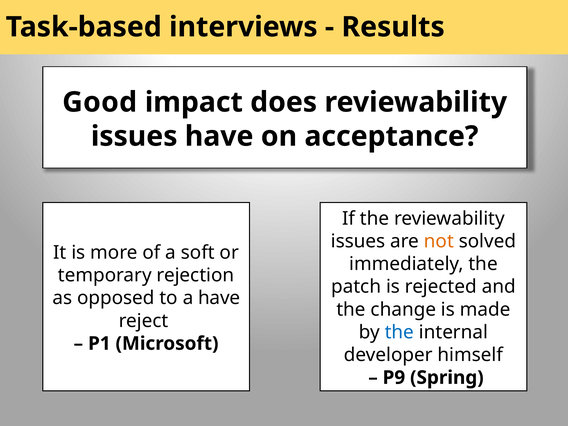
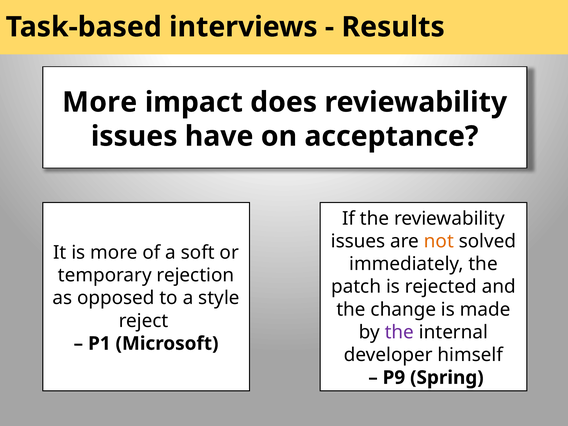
Good at (100, 102): Good -> More
a have: have -> style
the at (399, 332) colour: blue -> purple
